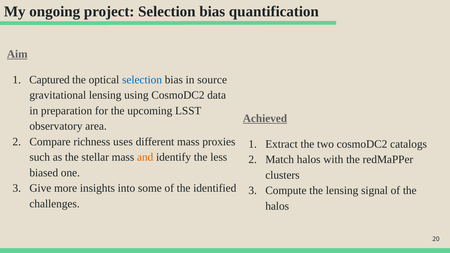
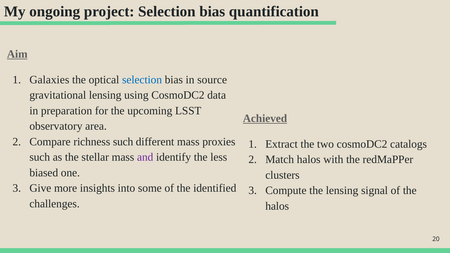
Captured: Captured -> Galaxies
richness uses: uses -> such
and colour: orange -> purple
